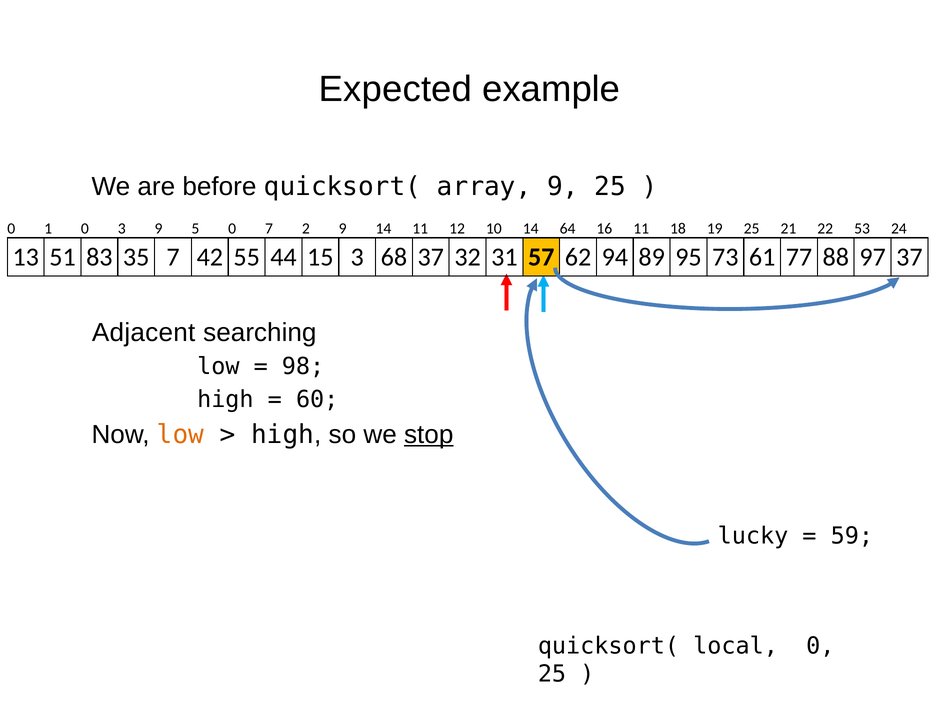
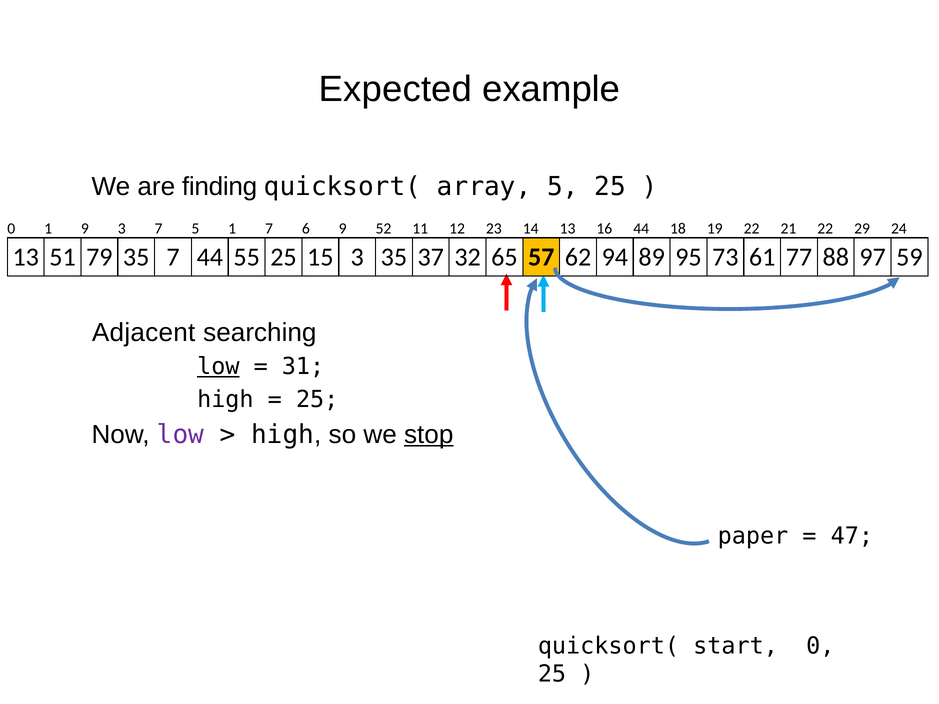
before: before -> finding
array 9: 9 -> 5
1 0: 0 -> 9
3 9: 9 -> 7
5 0: 0 -> 1
2: 2 -> 6
9 14: 14 -> 52
10: 10 -> 23
14 64: 64 -> 13
16 11: 11 -> 44
19 25: 25 -> 22
53: 53 -> 29
83: 83 -> 79
7 42: 42 -> 44
55 44: 44 -> 25
3 68: 68 -> 35
31: 31 -> 65
37 at (909, 257): 37 -> 59
low at (218, 367) underline: none -> present
98: 98 -> 31
60 at (317, 400): 60 -> 25
low at (180, 435) colour: orange -> purple
lucky: lucky -> paper
59: 59 -> 47
local: local -> start
